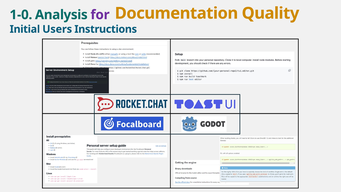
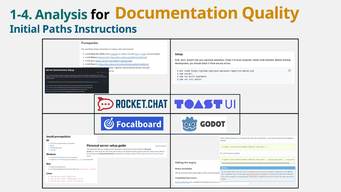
1-0: 1-0 -> 1-4
for colour: purple -> black
Users: Users -> Paths
